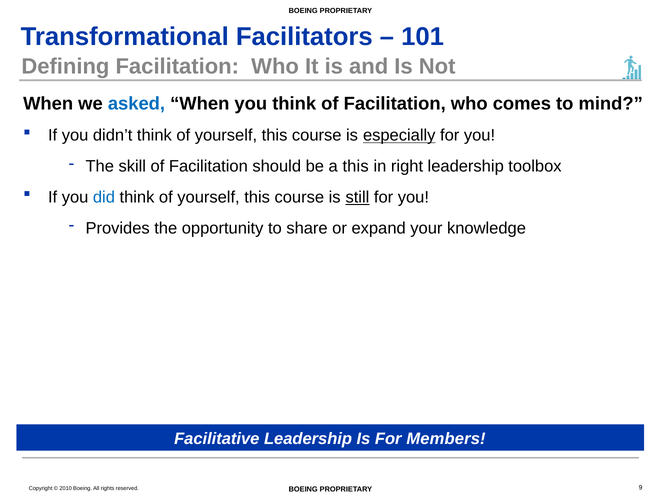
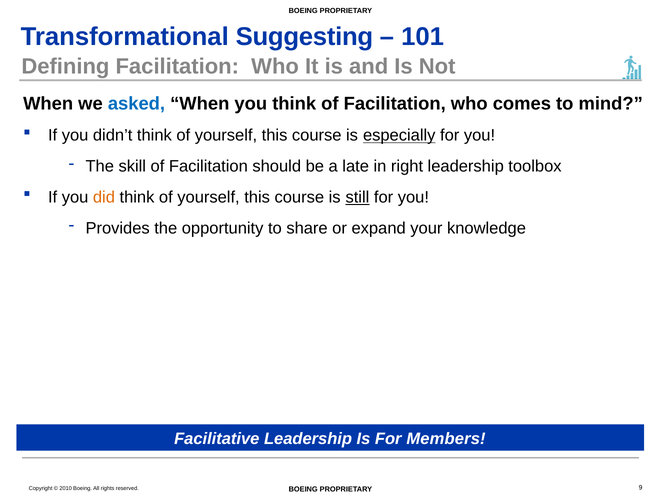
Facilitators: Facilitators -> Suggesting
a this: this -> late
did colour: blue -> orange
